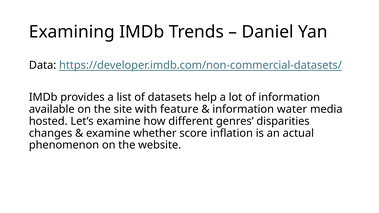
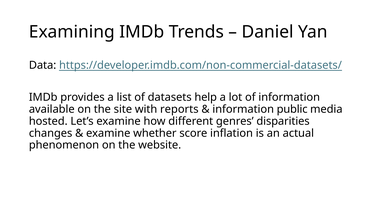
feature: feature -> reports
water: water -> public
